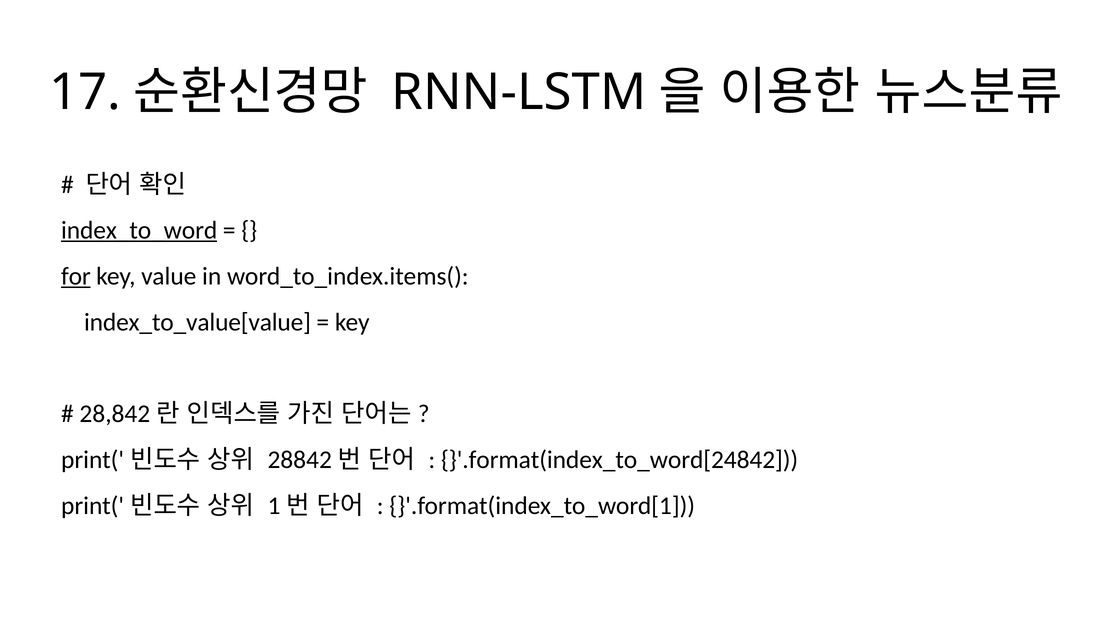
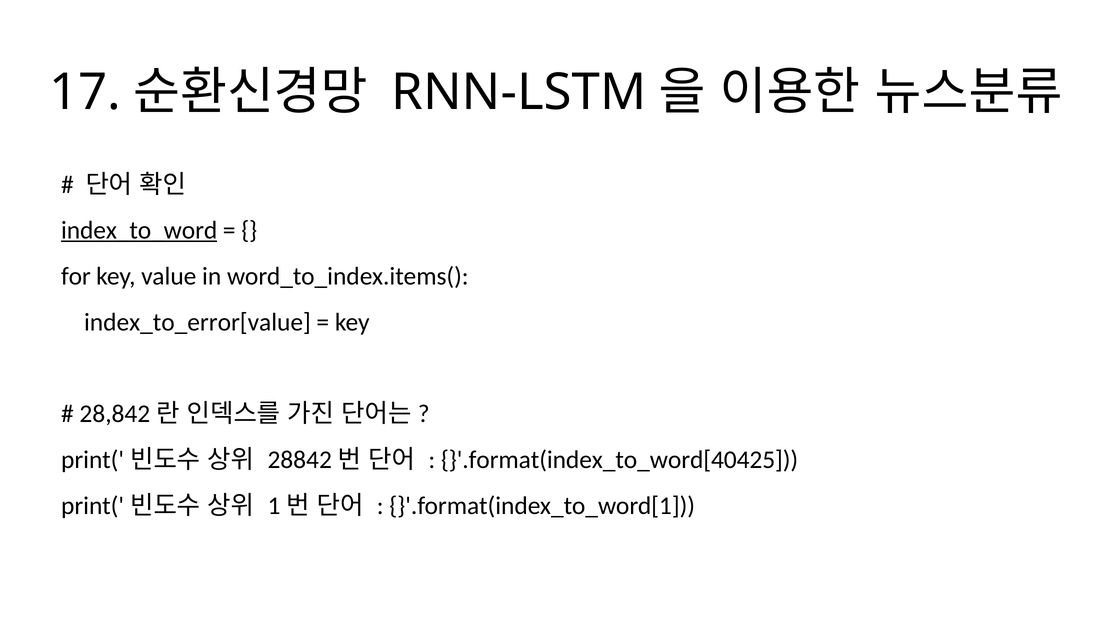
for underline: present -> none
index_to_value[value: index_to_value[value -> index_to_error[value
}'.format(index_to_word[24842: }'.format(index_to_word[24842 -> }'.format(index_to_word[40425
